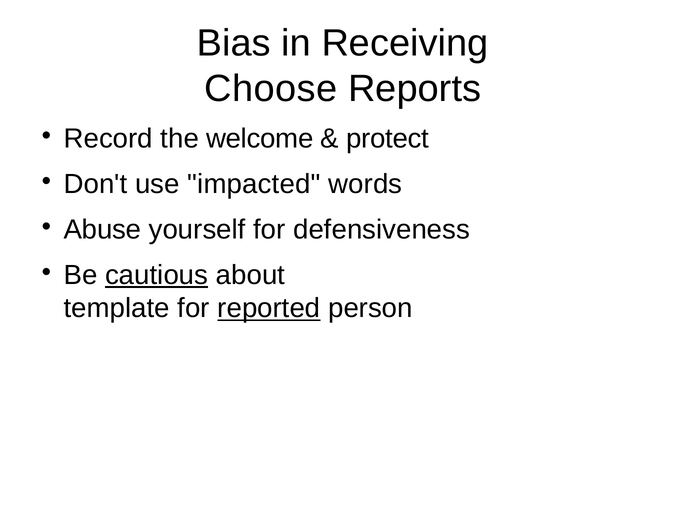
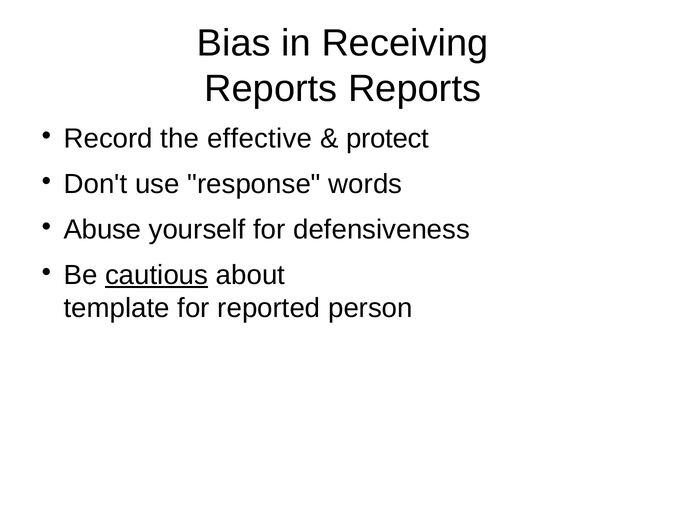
Choose at (271, 89): Choose -> Reports
welcome: welcome -> effective
impacted: impacted -> response
reported underline: present -> none
